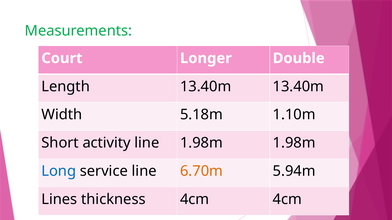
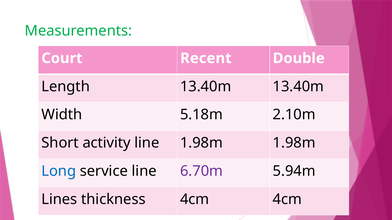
Longer: Longer -> Recent
1.10m: 1.10m -> 2.10m
6.70m colour: orange -> purple
